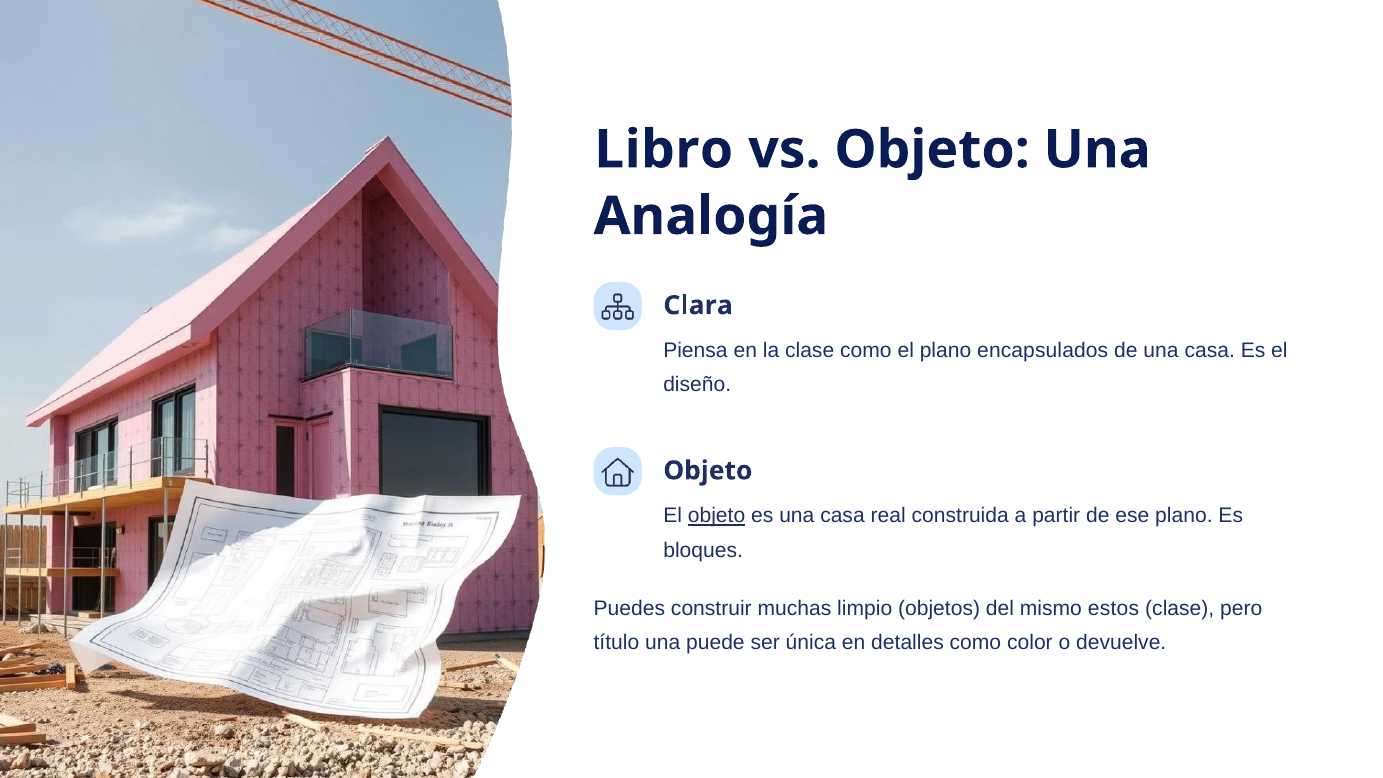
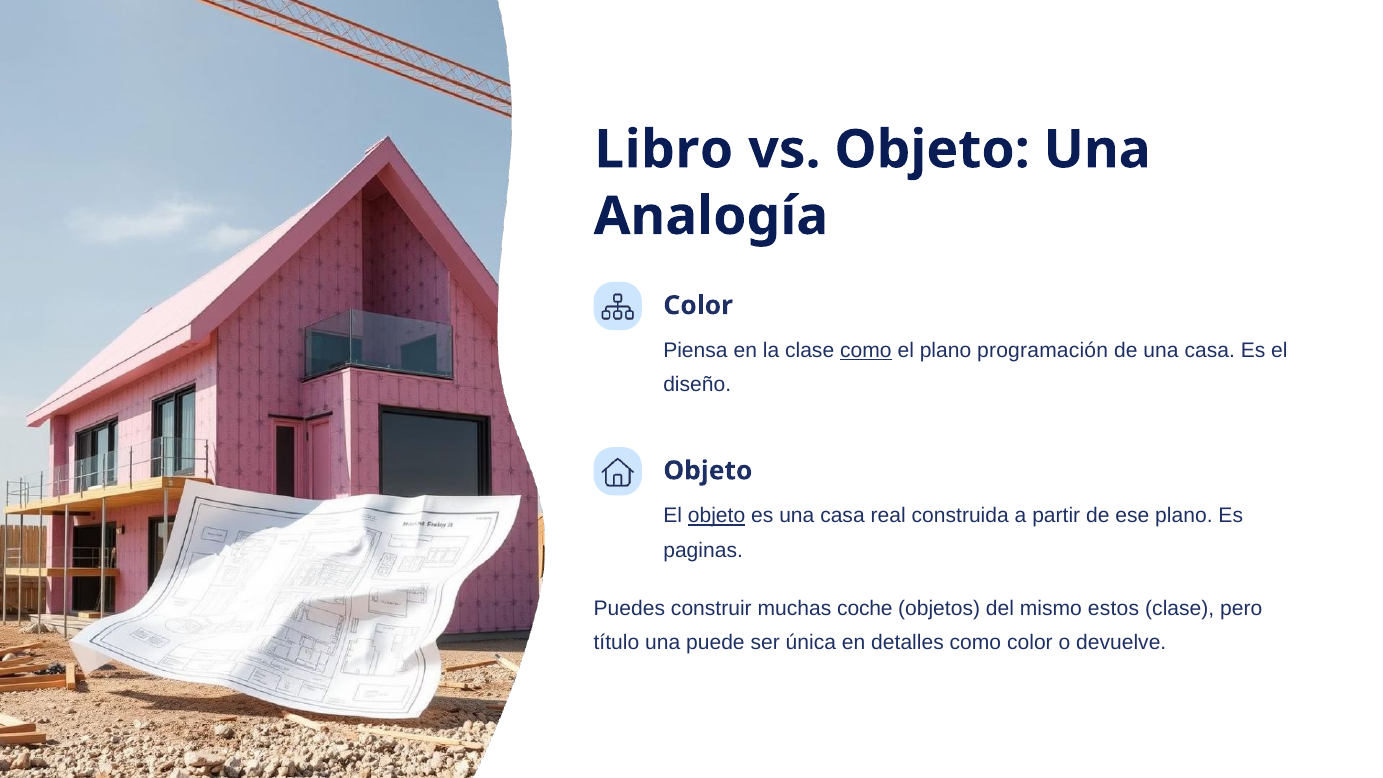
Clara at (698, 305): Clara -> Color
como at (866, 351) underline: none -> present
encapsulados: encapsulados -> programación
bloques: bloques -> paginas
limpio: limpio -> coche
